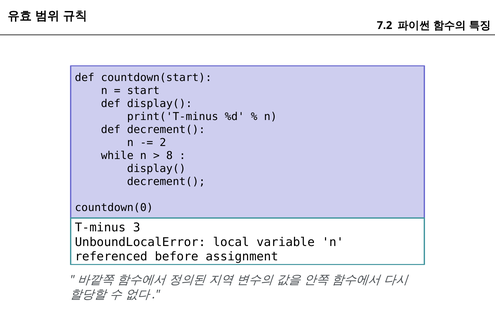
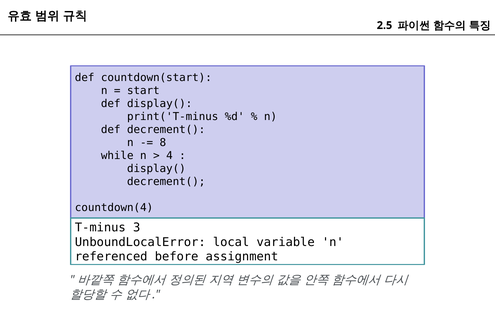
7.2: 7.2 -> 2.5
2: 2 -> 8
8: 8 -> 4
countdown(0: countdown(0 -> countdown(4
